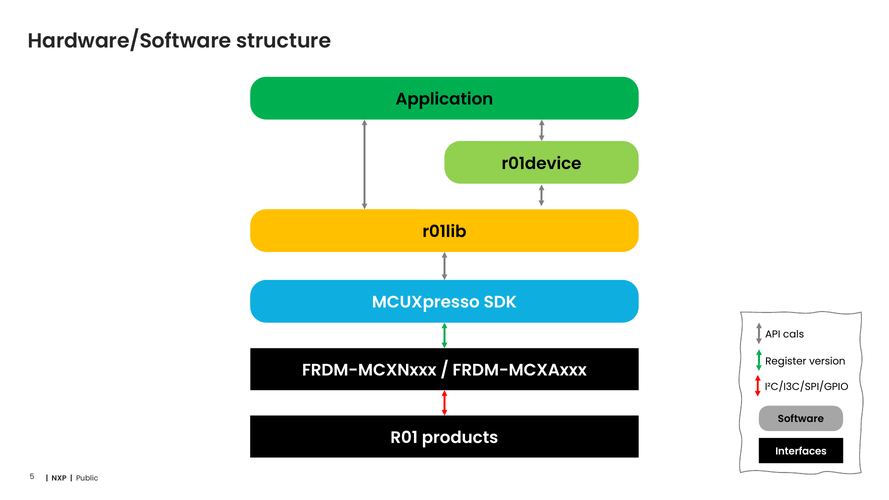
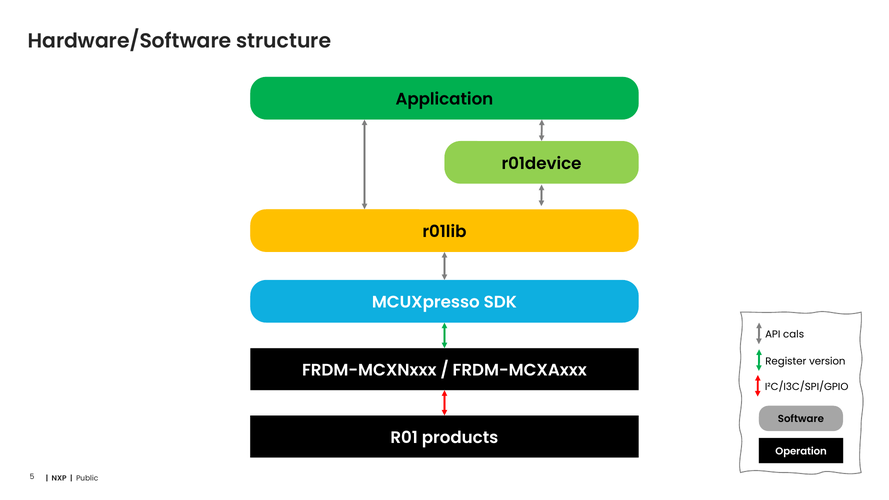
Interfaces: Interfaces -> Operation
